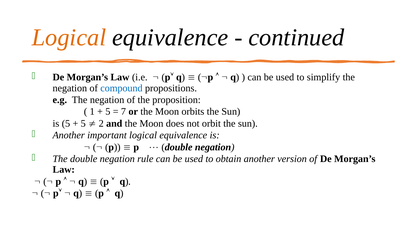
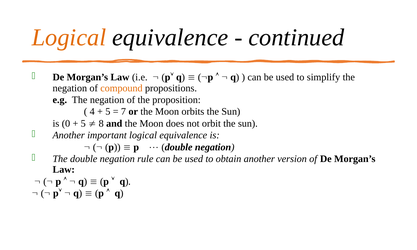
compound colour: blue -> orange
1: 1 -> 4
is 5: 5 -> 0
2: 2 -> 8
